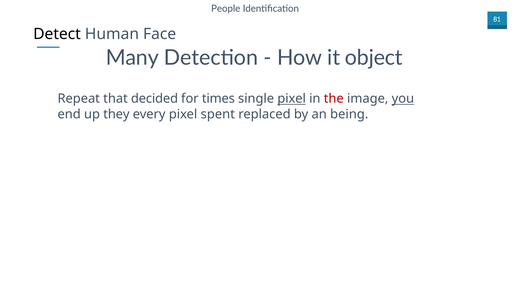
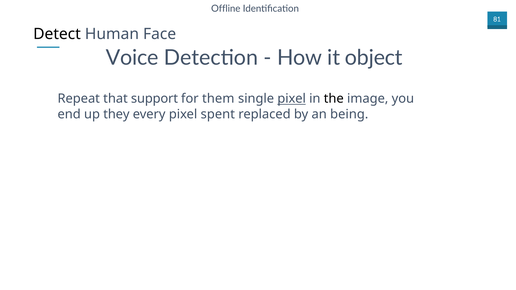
People: People -> Offline
Many: Many -> Voice
decided: decided -> support
times: times -> them
the colour: red -> black
you underline: present -> none
